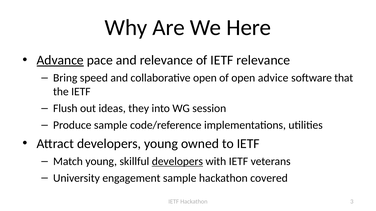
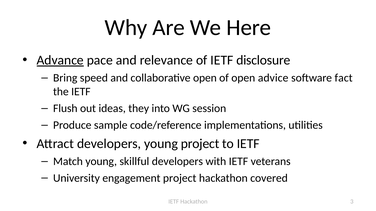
IETF relevance: relevance -> disclosure
that: that -> fact
young owned: owned -> project
developers at (177, 162) underline: present -> none
engagement sample: sample -> project
